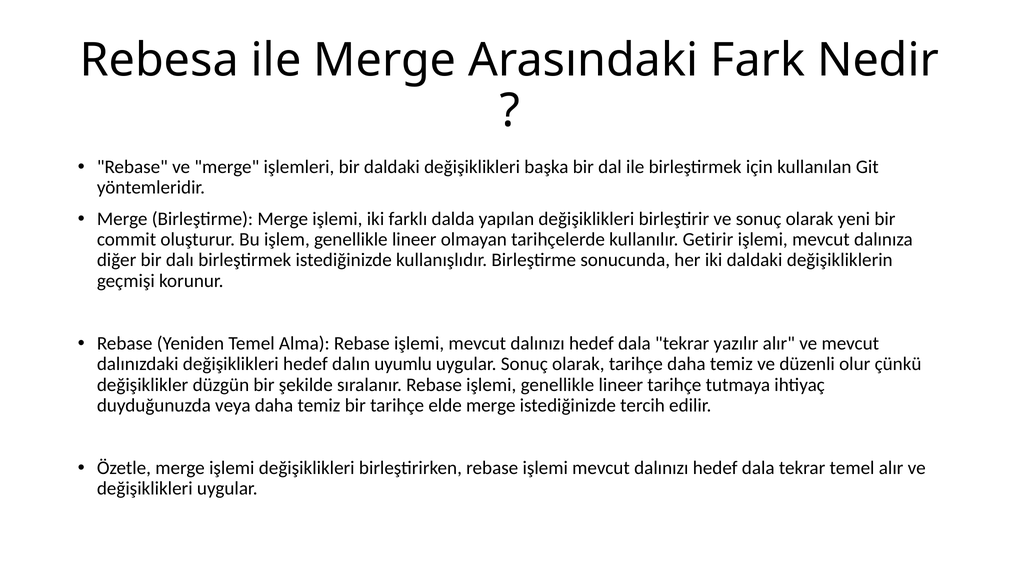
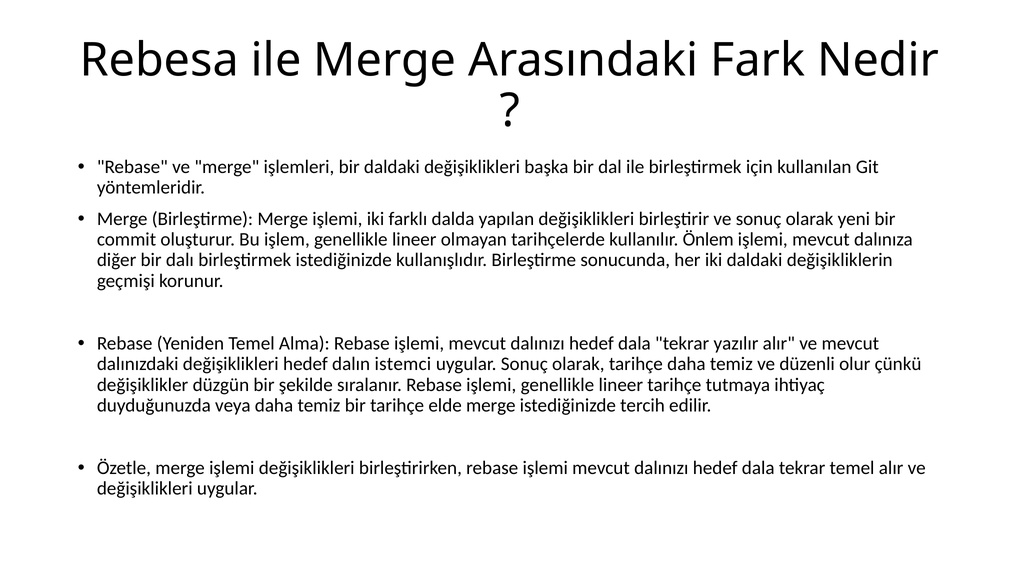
Getirir: Getirir -> Önlem
uyumlu: uyumlu -> istemci
